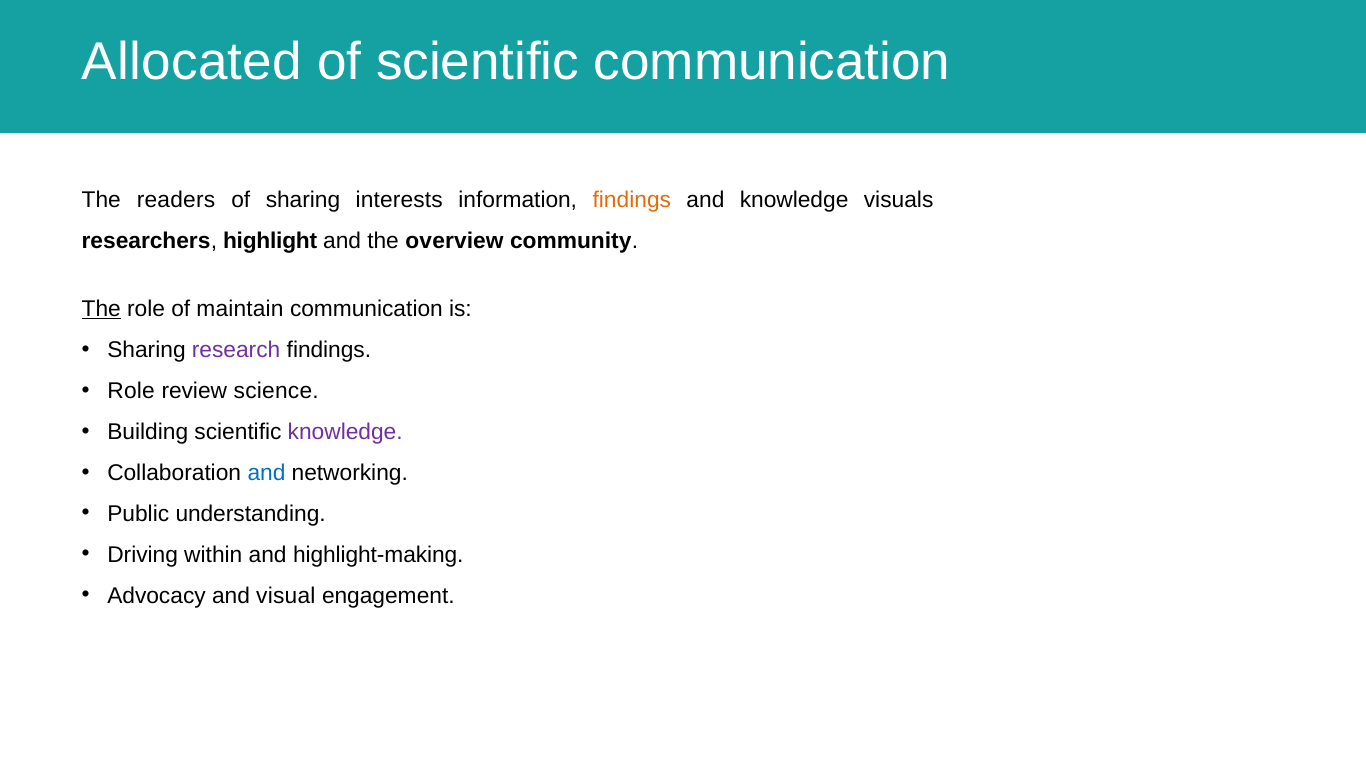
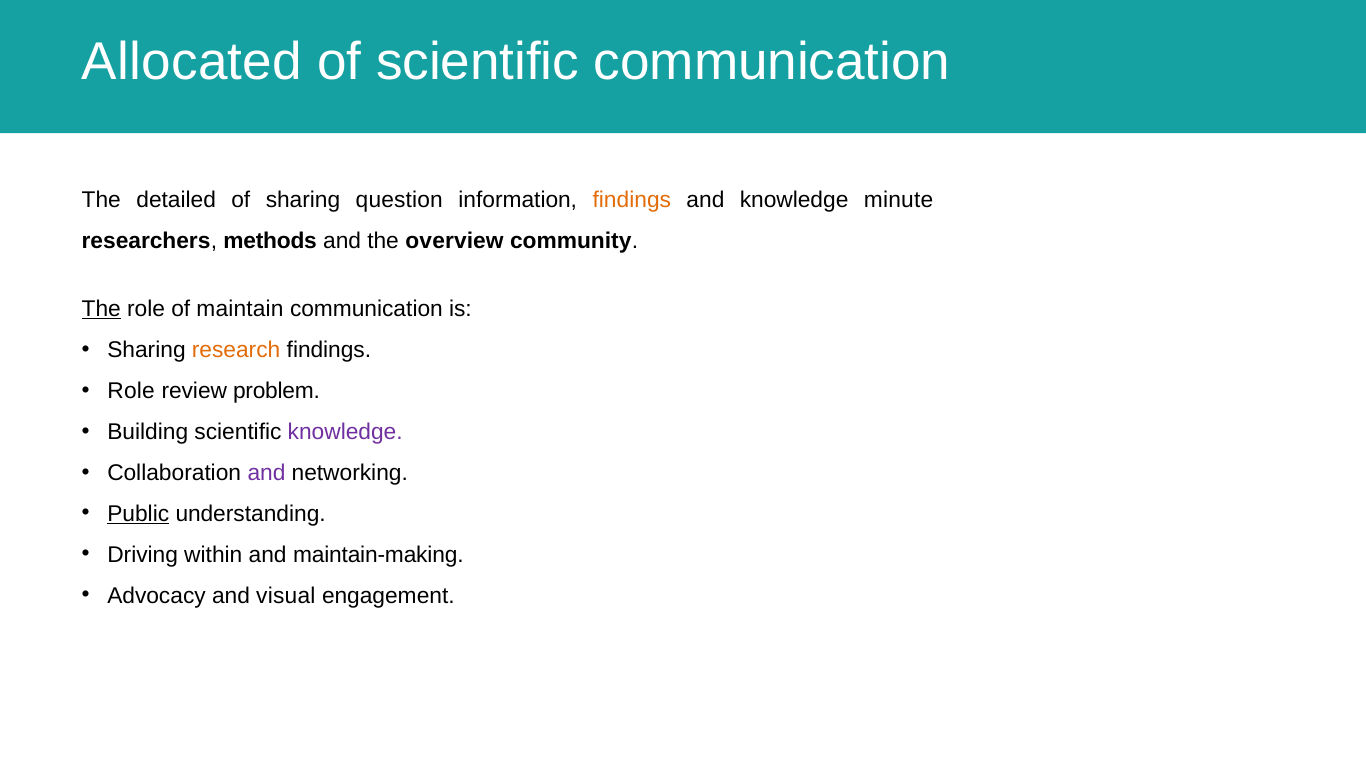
readers: readers -> detailed
interests: interests -> question
visuals: visuals -> minute
highlight: highlight -> methods
research colour: purple -> orange
science: science -> problem
and at (266, 473) colour: blue -> purple
Public underline: none -> present
highlight-making: highlight-making -> maintain-making
